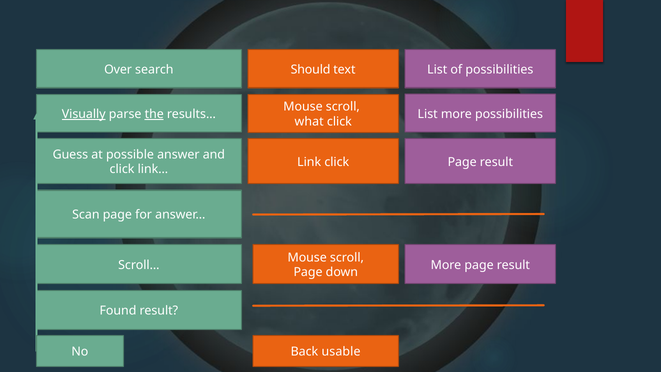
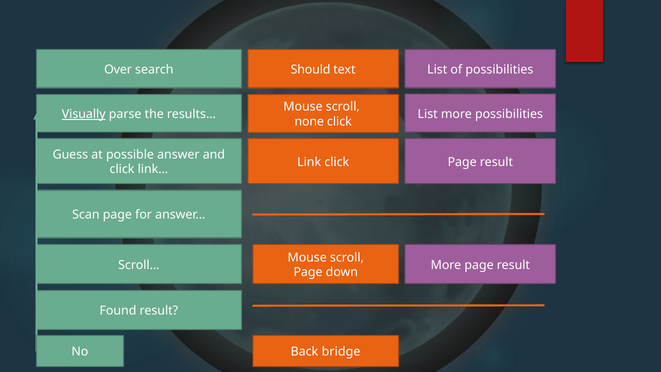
the underline: present -> none
what: what -> none
usable: usable -> bridge
